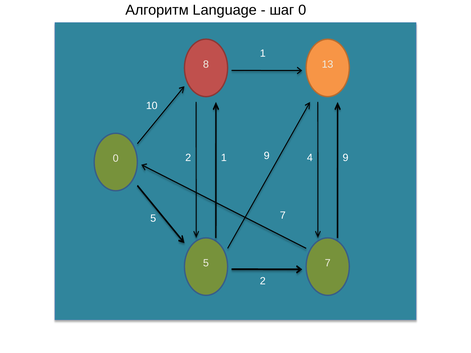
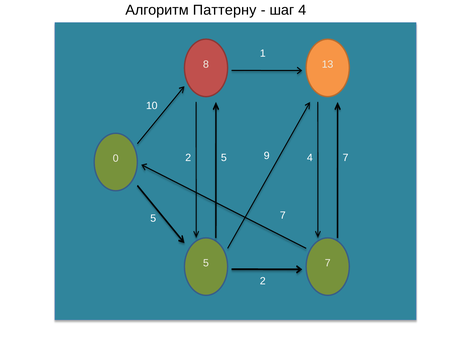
Language: Language -> Паттерну
шаг 0: 0 -> 4
1 at (224, 158): 1 -> 5
4 9: 9 -> 7
